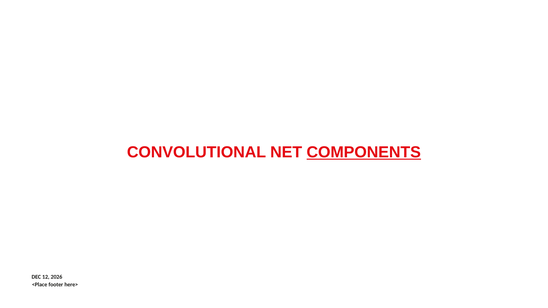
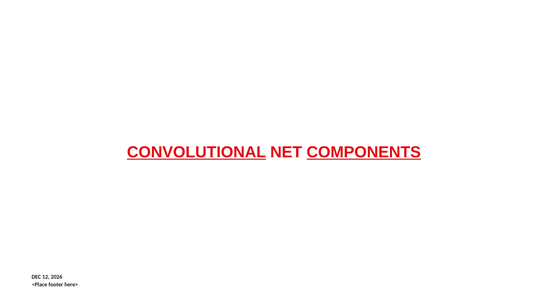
CONVOLUTIONAL underline: none -> present
